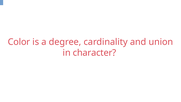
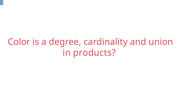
character: character -> products
